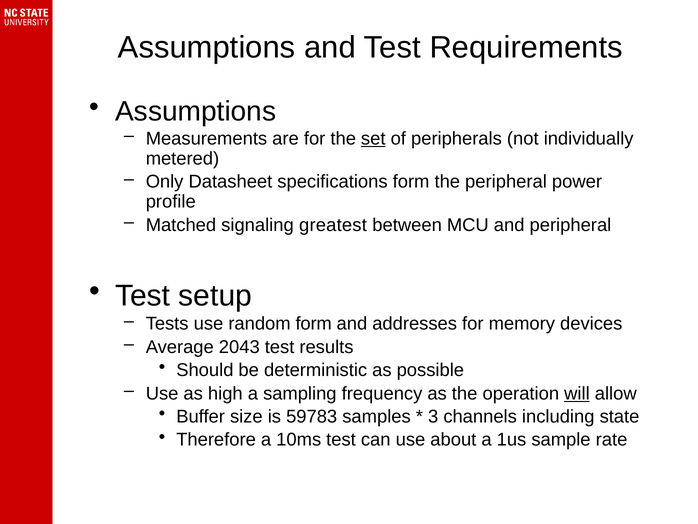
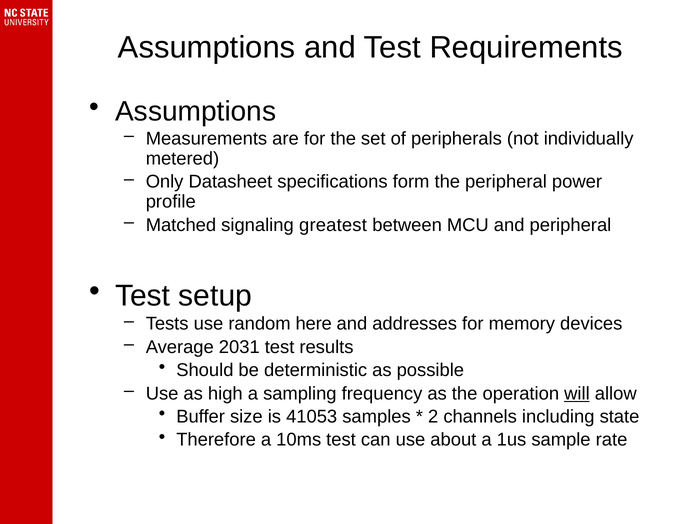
set underline: present -> none
random form: form -> here
2043: 2043 -> 2031
59783: 59783 -> 41053
3: 3 -> 2
